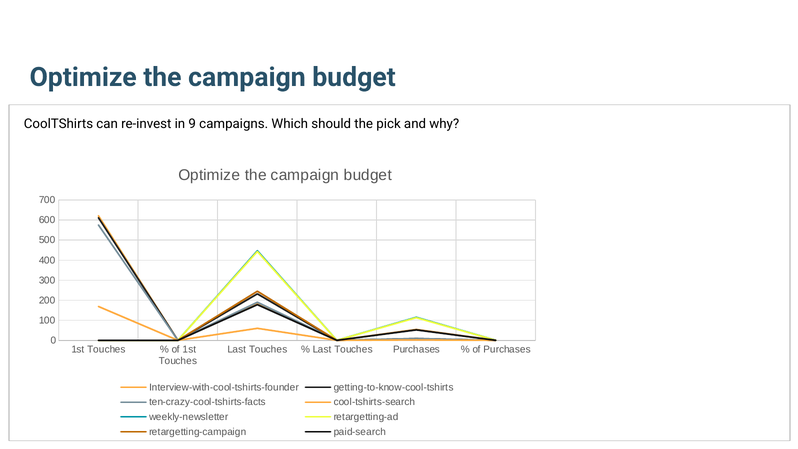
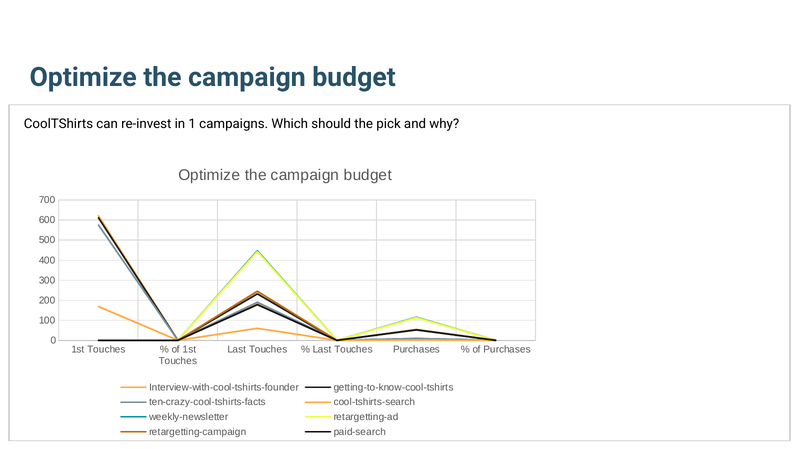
9: 9 -> 1
